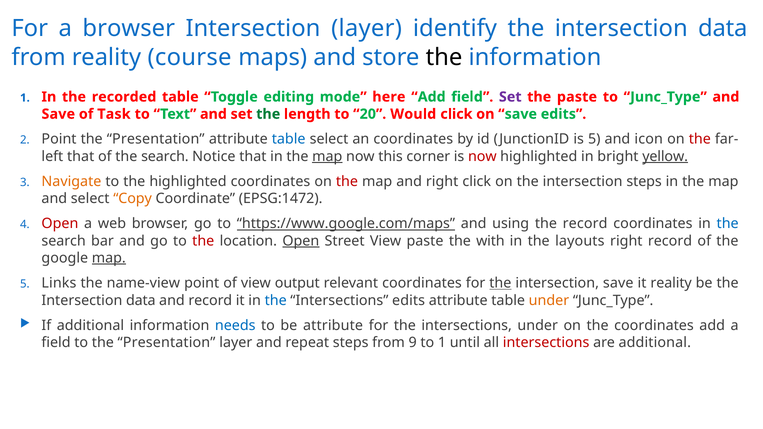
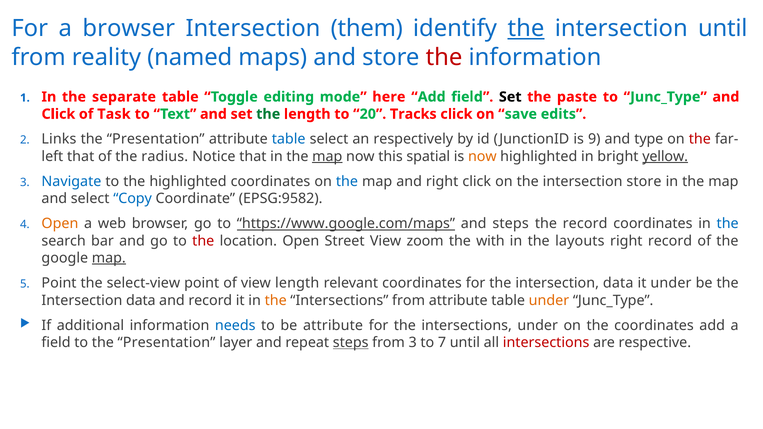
Intersection layer: layer -> them
the at (526, 29) underline: none -> present
data at (723, 29): data -> until
course: course -> named
the at (444, 57) colour: black -> red
recorded: recorded -> separate
Set at (510, 97) colour: purple -> black
Save at (58, 114): Save -> Click
Would: Would -> Tracks
2 Point: Point -> Links
an coordinates: coordinates -> respectively
is 5: 5 -> 9
icon: icon -> type
of the search: search -> radius
corner: corner -> spatial
now at (482, 156) colour: red -> orange
Navigate colour: orange -> blue
the at (347, 182) colour: red -> blue
intersection steps: steps -> store
Copy colour: orange -> blue
EPSG:1472: EPSG:1472 -> EPSG:9582
Open at (60, 224) colour: red -> orange
and using: using -> steps
Open at (301, 241) underline: present -> none
View paste: paste -> zoom
5 Links: Links -> Point
name-view: name-view -> select-view
view output: output -> length
the at (500, 283) underline: present -> none
save at (618, 283): save -> data
it reality: reality -> under
the at (276, 300) colour: blue -> orange
Intersections edits: edits -> from
steps at (351, 343) underline: none -> present
from 9: 9 -> 3
to 1: 1 -> 7
are additional: additional -> respective
